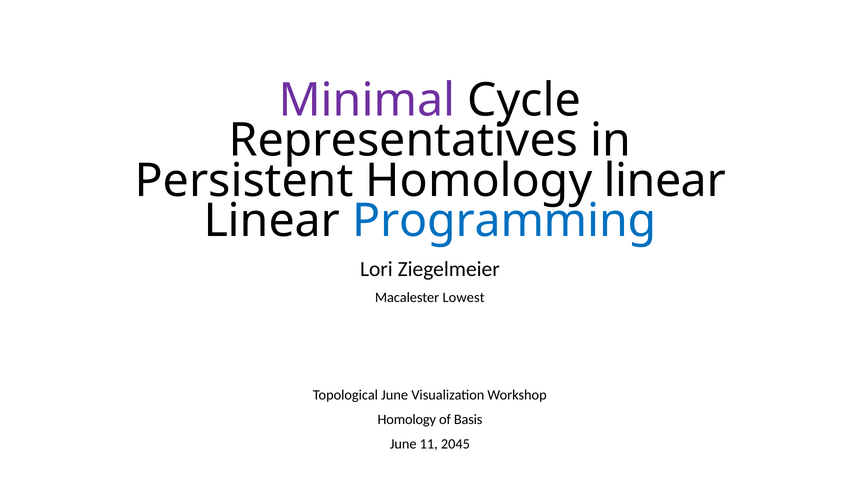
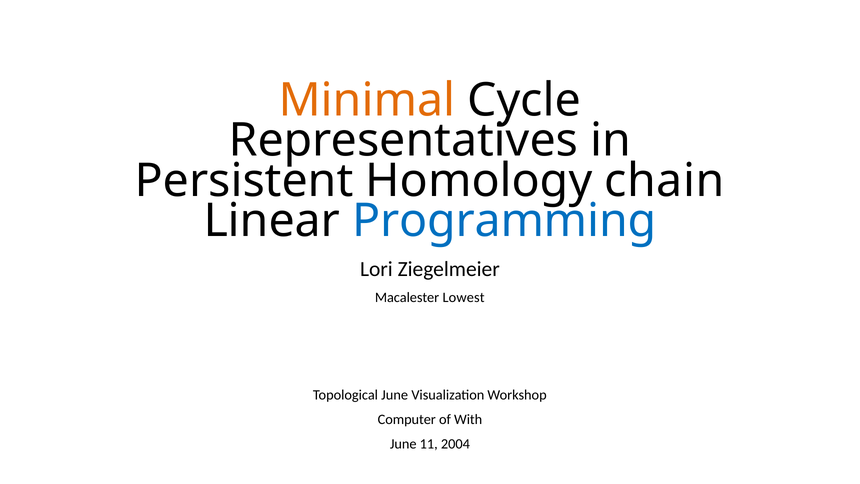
Minimal colour: purple -> orange
Homology linear: linear -> chain
Homology at (407, 419): Homology -> Computer
Basis: Basis -> With
2045: 2045 -> 2004
